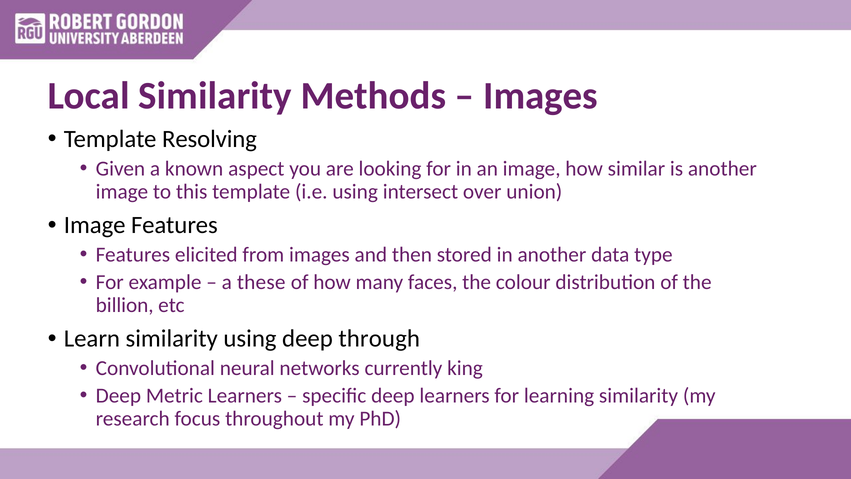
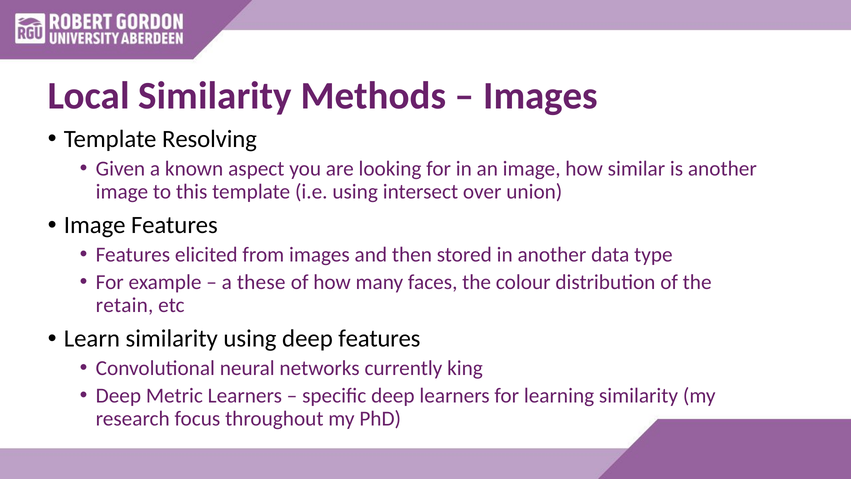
billion: billion -> retain
deep through: through -> features
